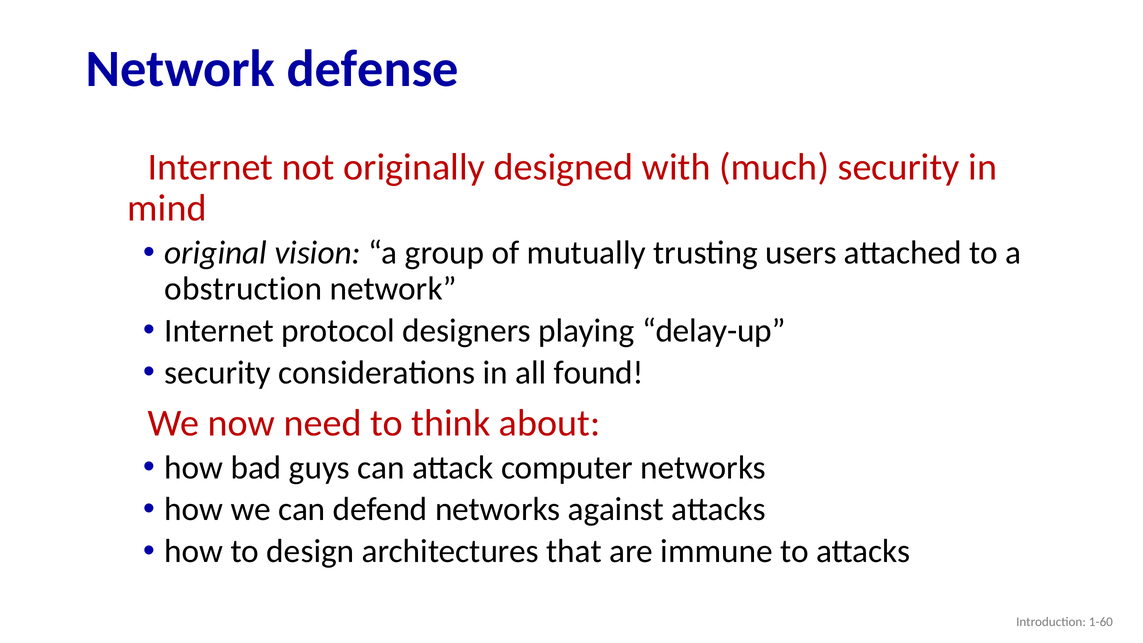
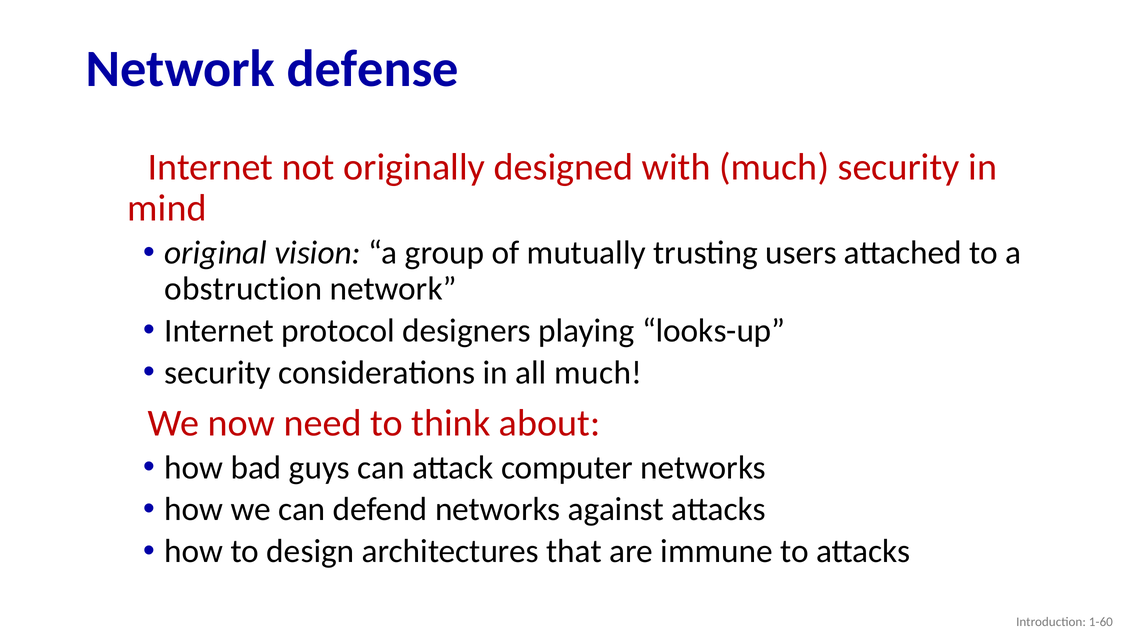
delay-up: delay-up -> looks-up
all found: found -> much
